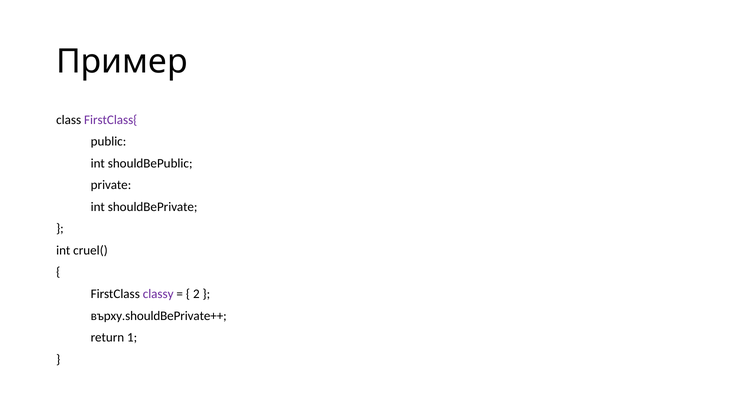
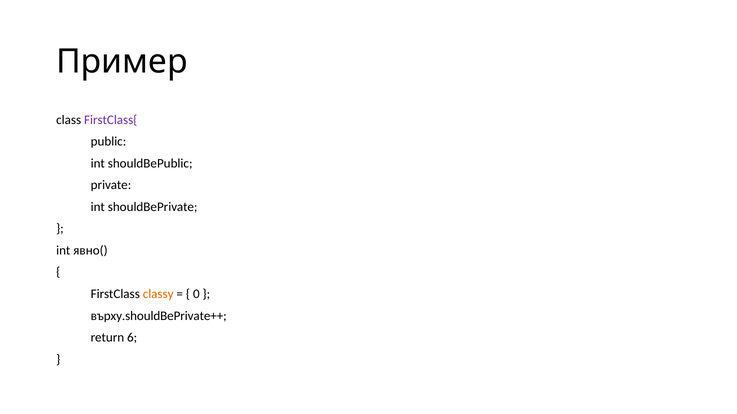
cruel(: cruel( -> явно(
classy colour: purple -> orange
2: 2 -> 0
1: 1 -> 6
